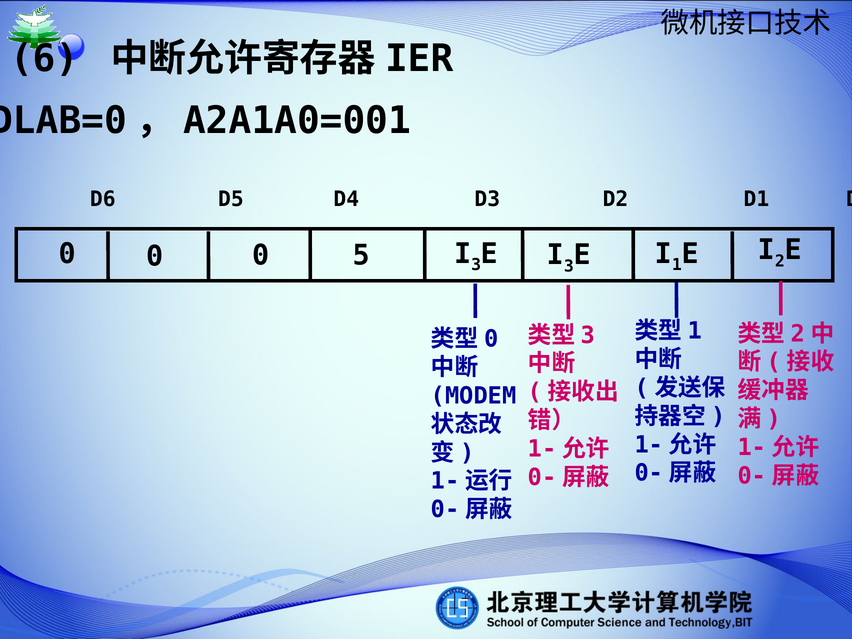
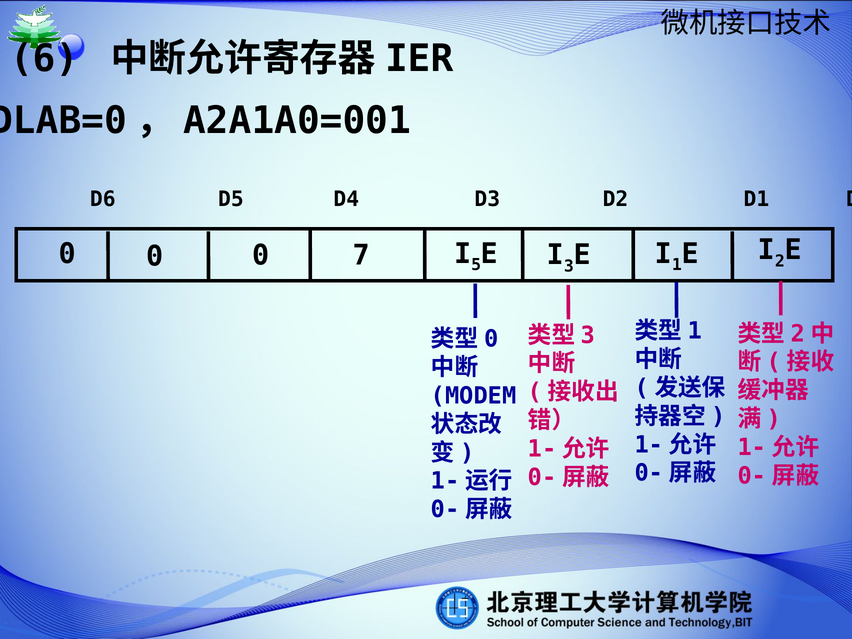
3 at (476, 265): 3 -> 5
5: 5 -> 7
